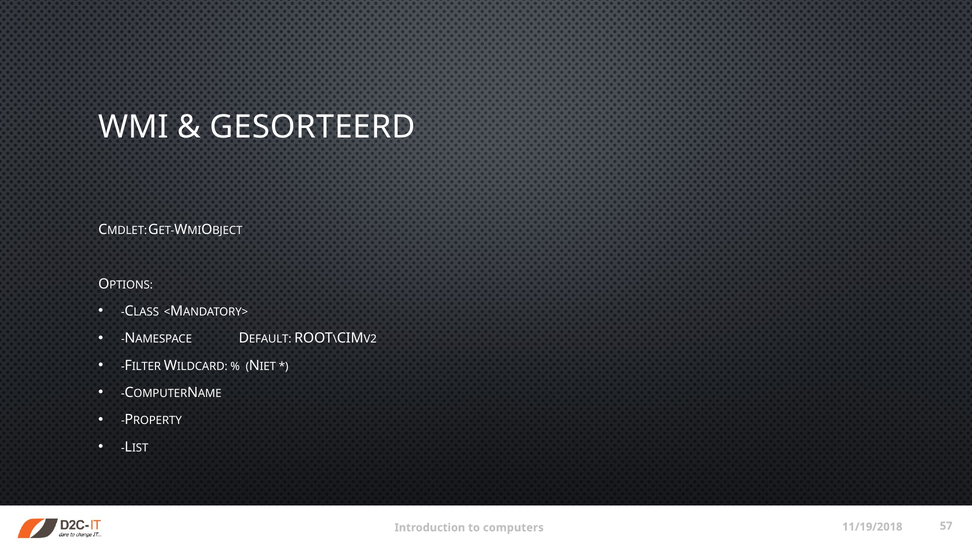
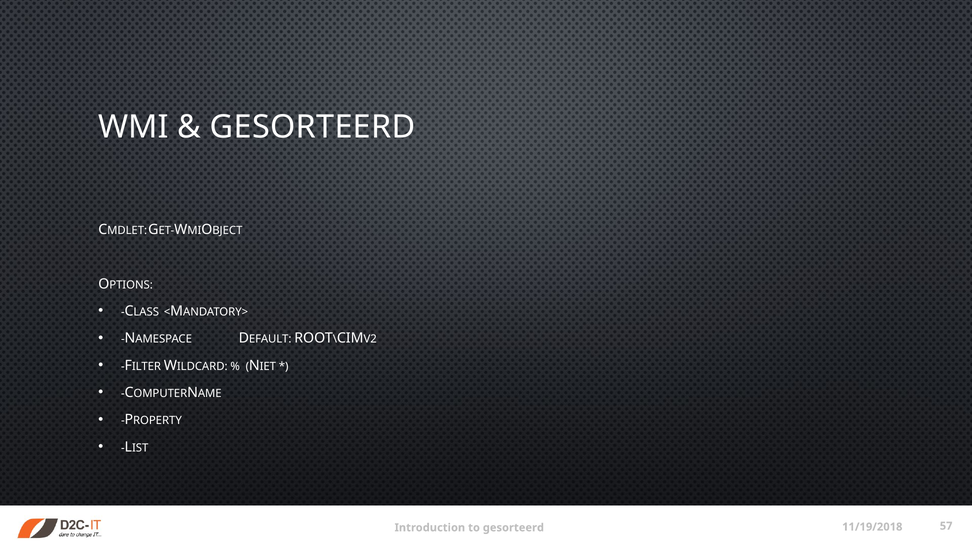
to computers: computers -> gesorteerd
